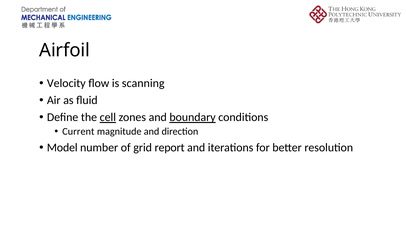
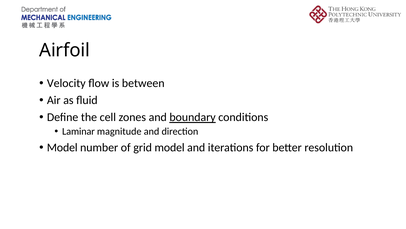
scanning: scanning -> between
cell underline: present -> none
Current: Current -> Laminar
grid report: report -> model
